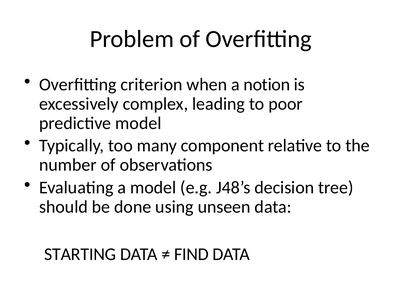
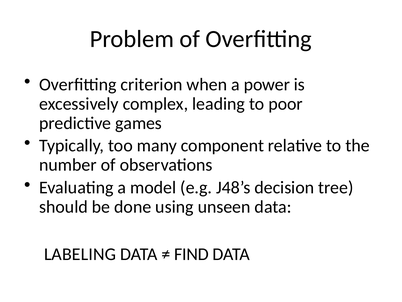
notion: notion -> power
predictive model: model -> games
STARTING: STARTING -> LABELING
